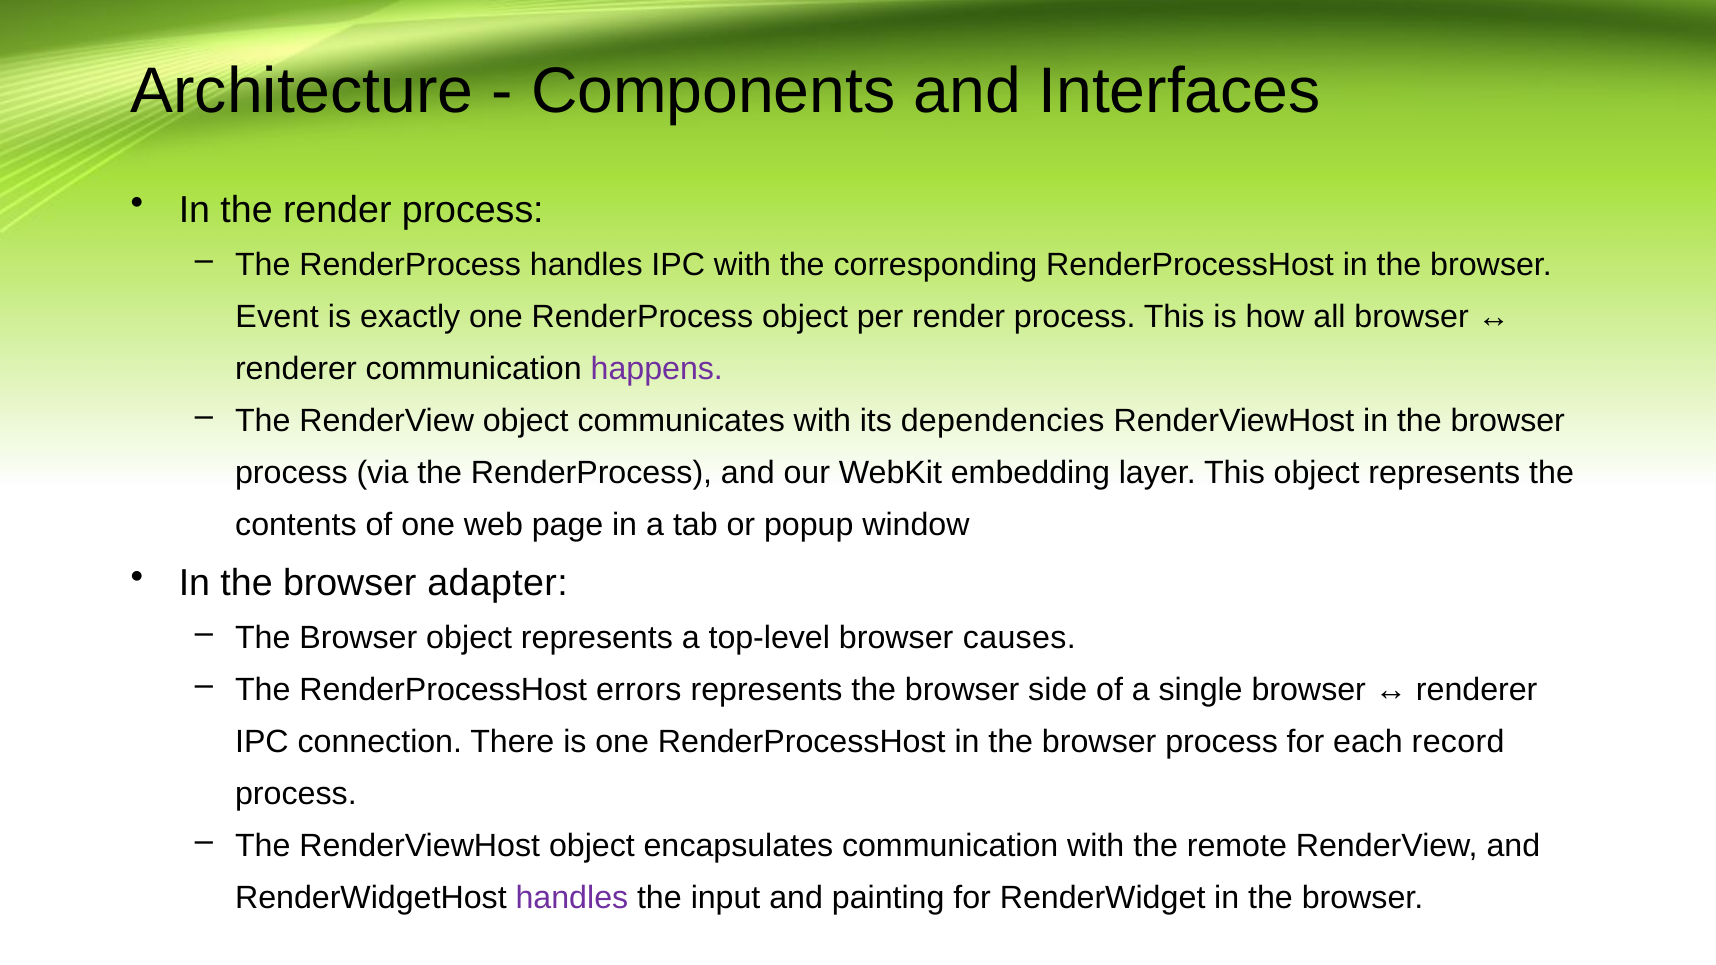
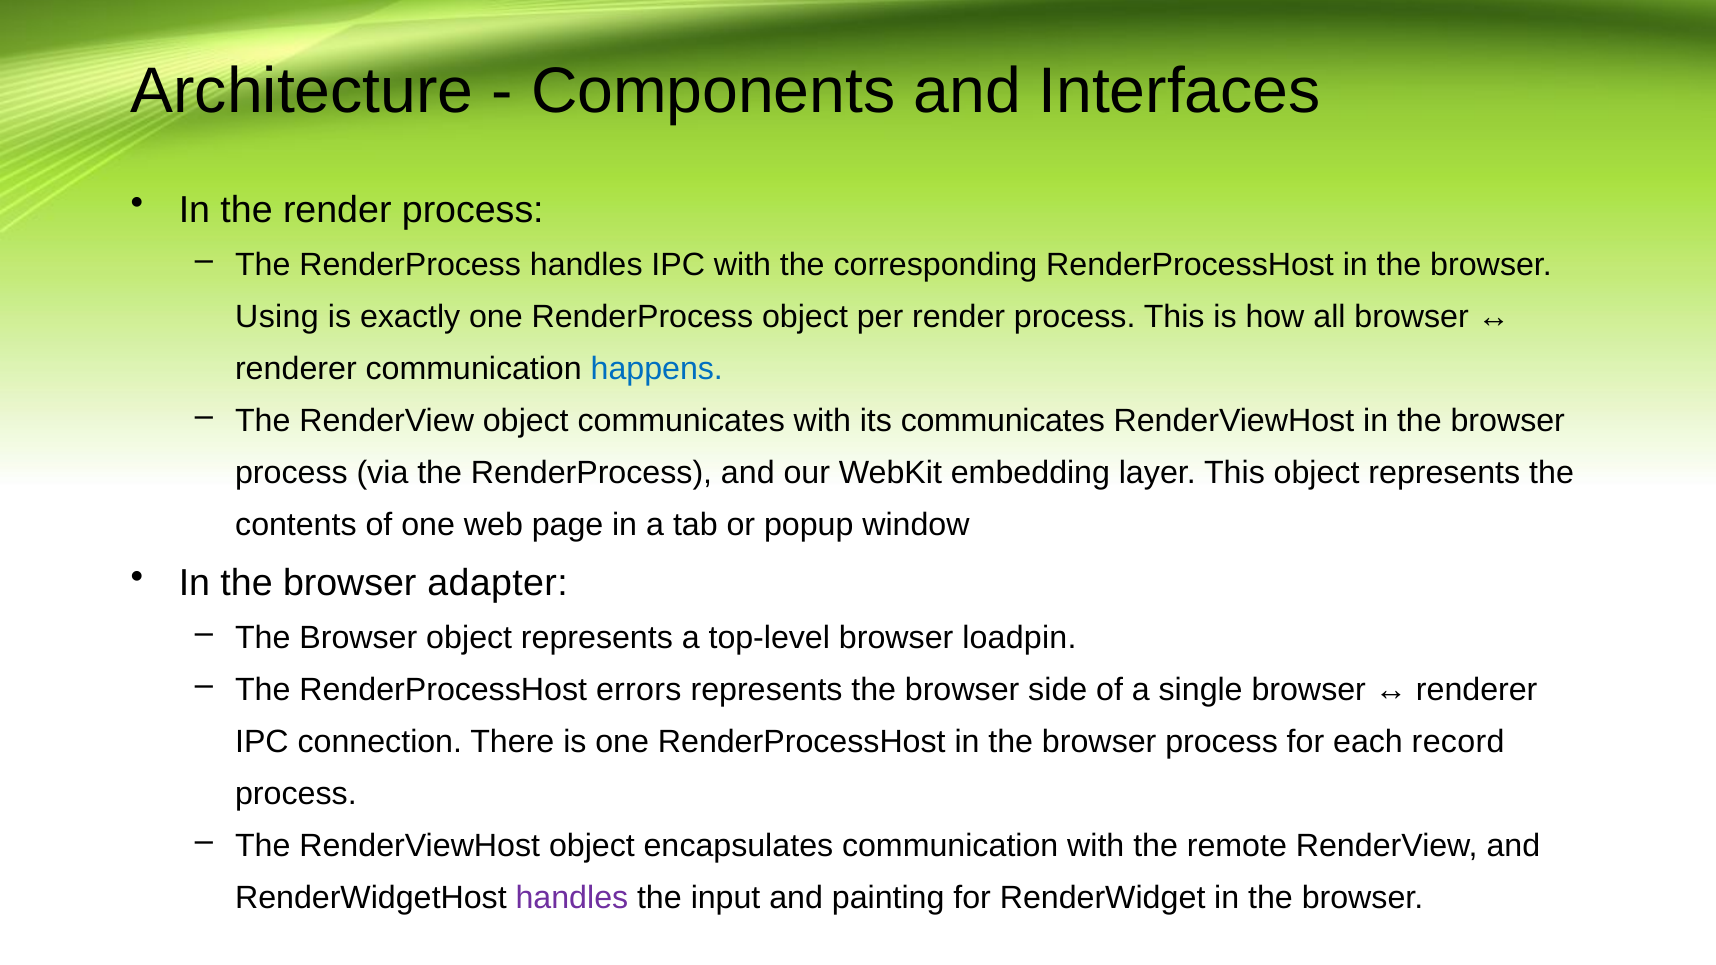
Event: Event -> Using
happens colour: purple -> blue
its dependencies: dependencies -> communicates
causes: causes -> loadpin
